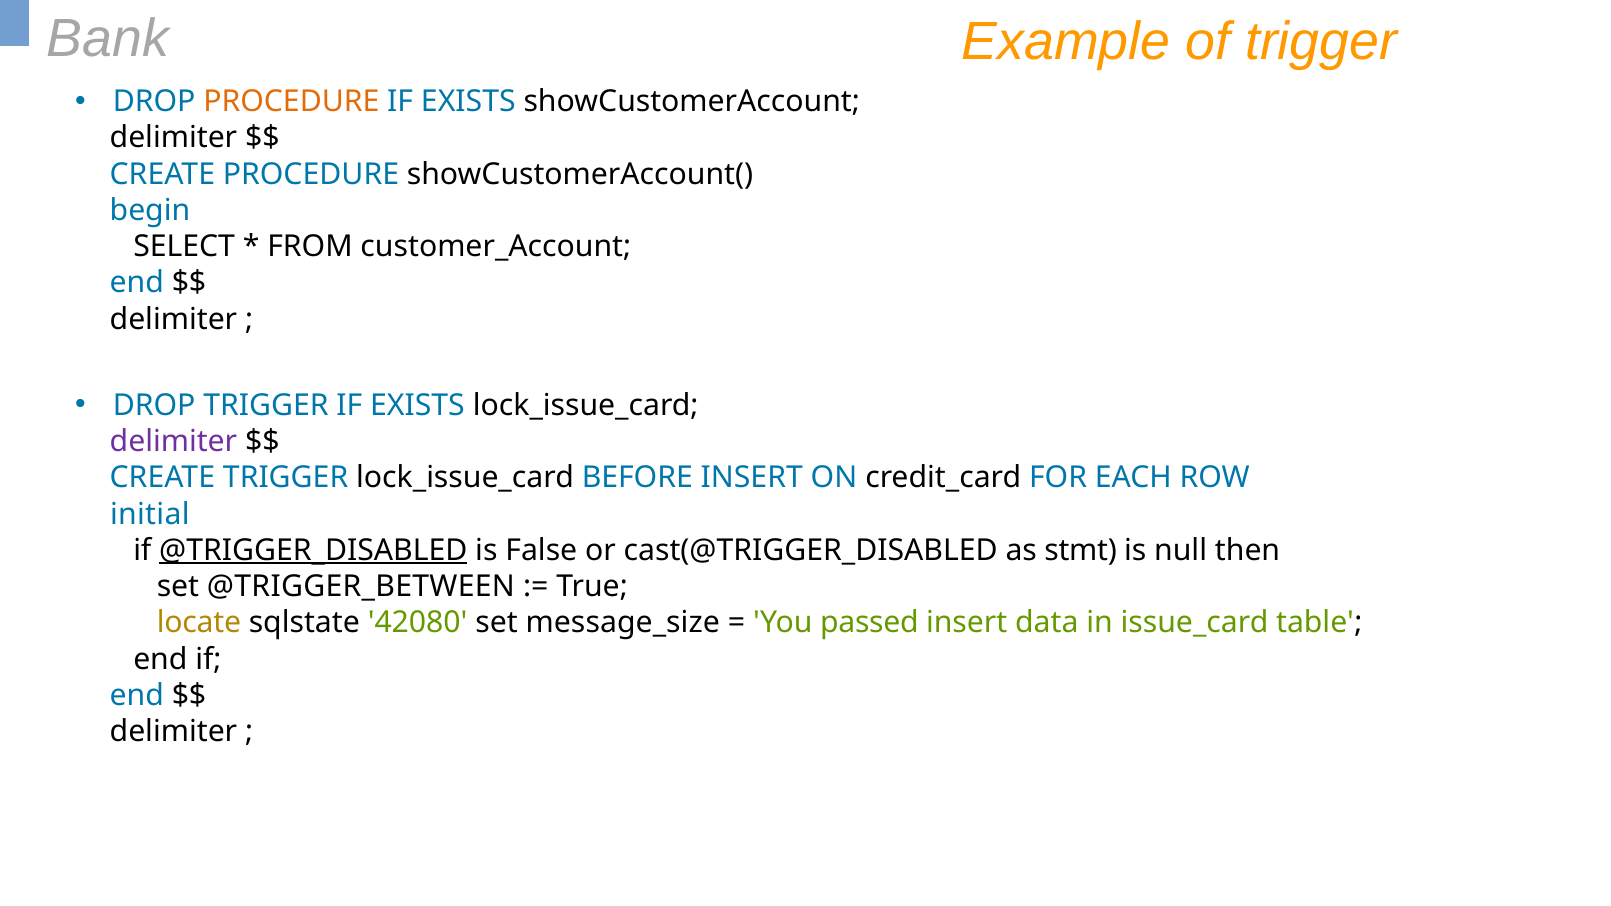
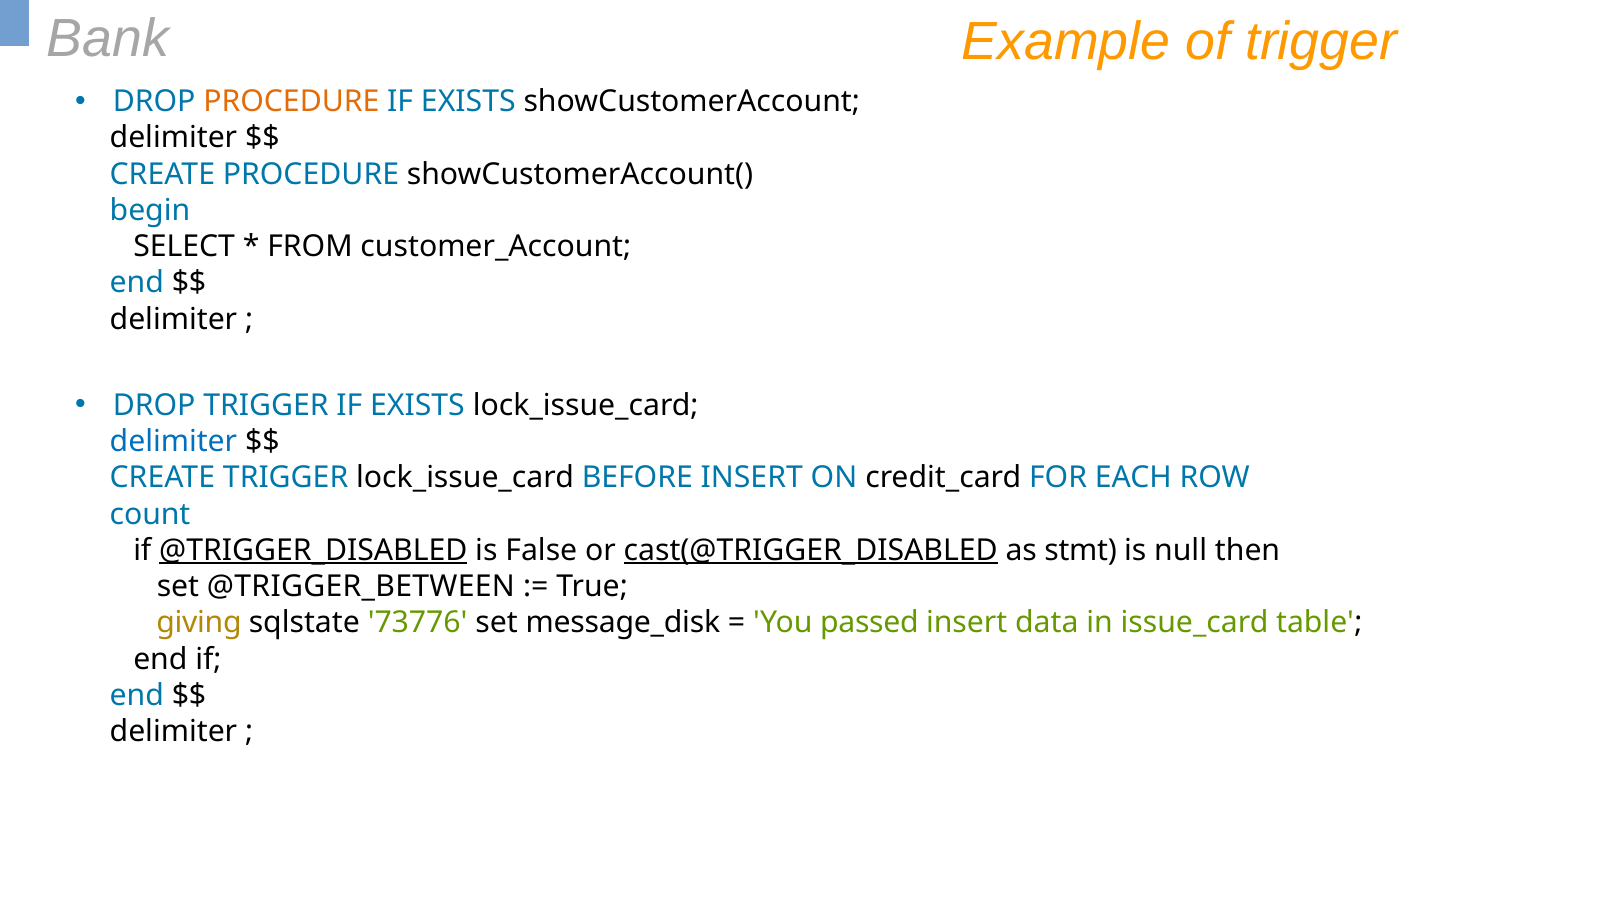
delimiter at (173, 442) colour: purple -> blue
initial: initial -> count
cast(@TRIGGER_DISABLED underline: none -> present
locate: locate -> giving
42080: 42080 -> 73776
message_size: message_size -> message_disk
